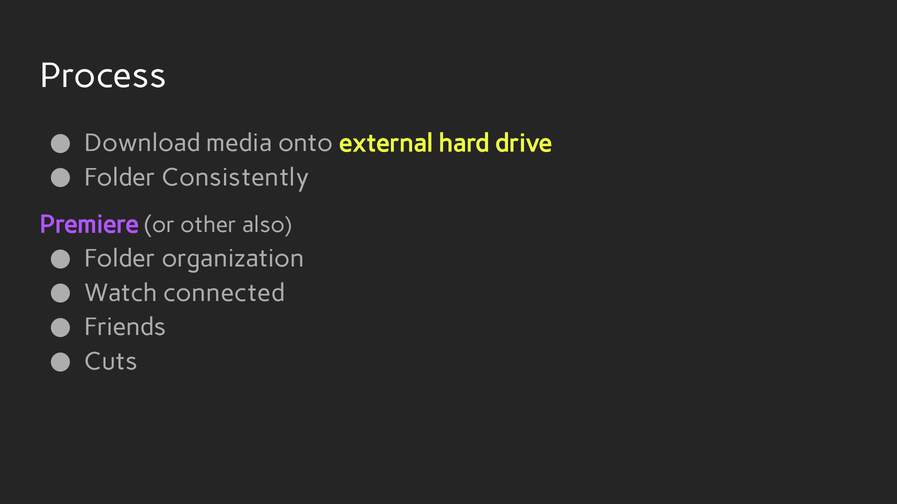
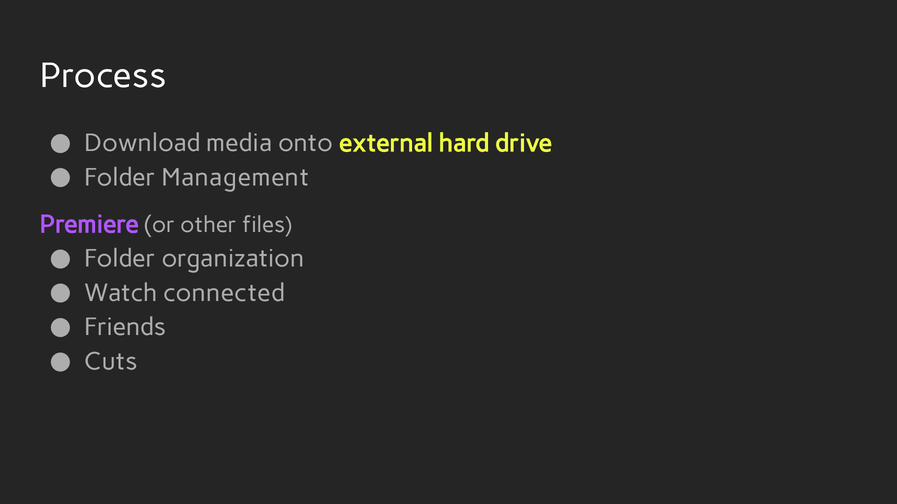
Consistently: Consistently -> Management
also: also -> files
